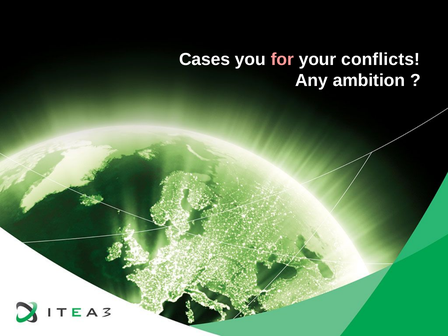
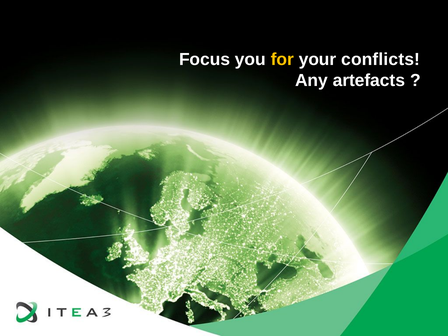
Cases: Cases -> Focus
for colour: pink -> yellow
ambition: ambition -> artefacts
